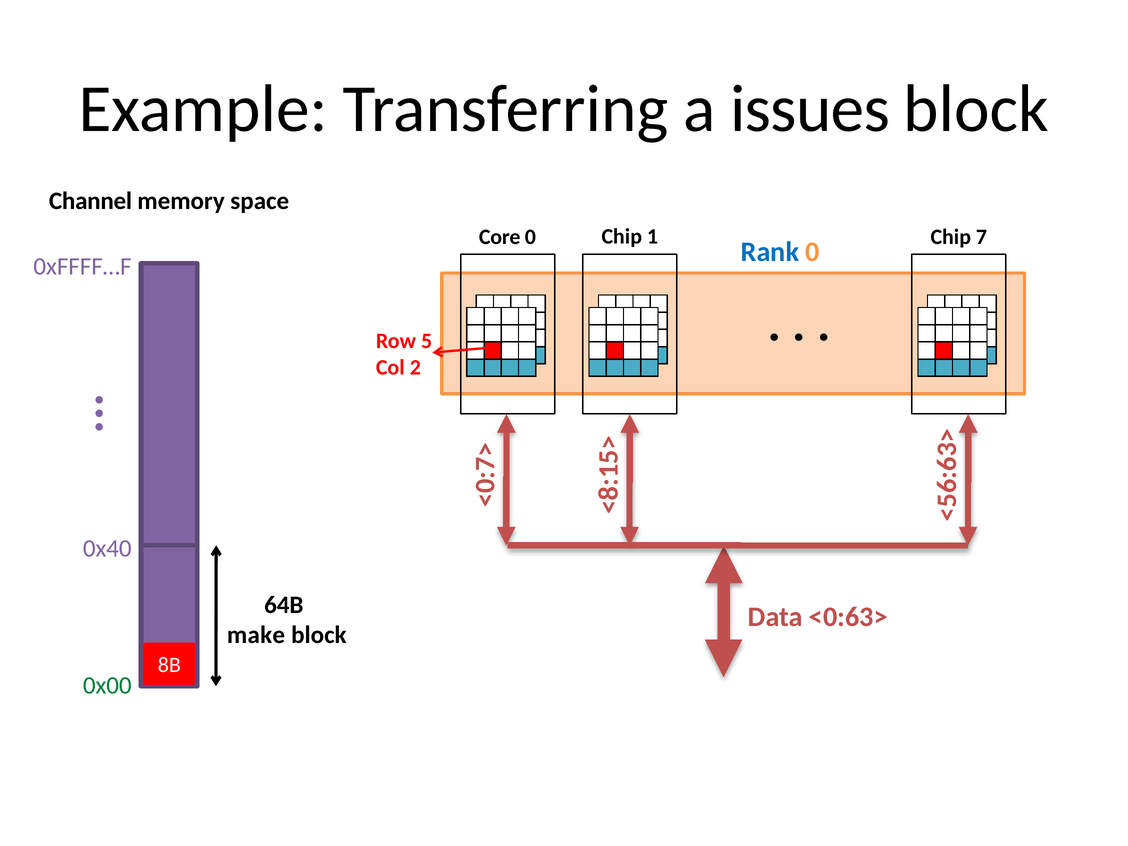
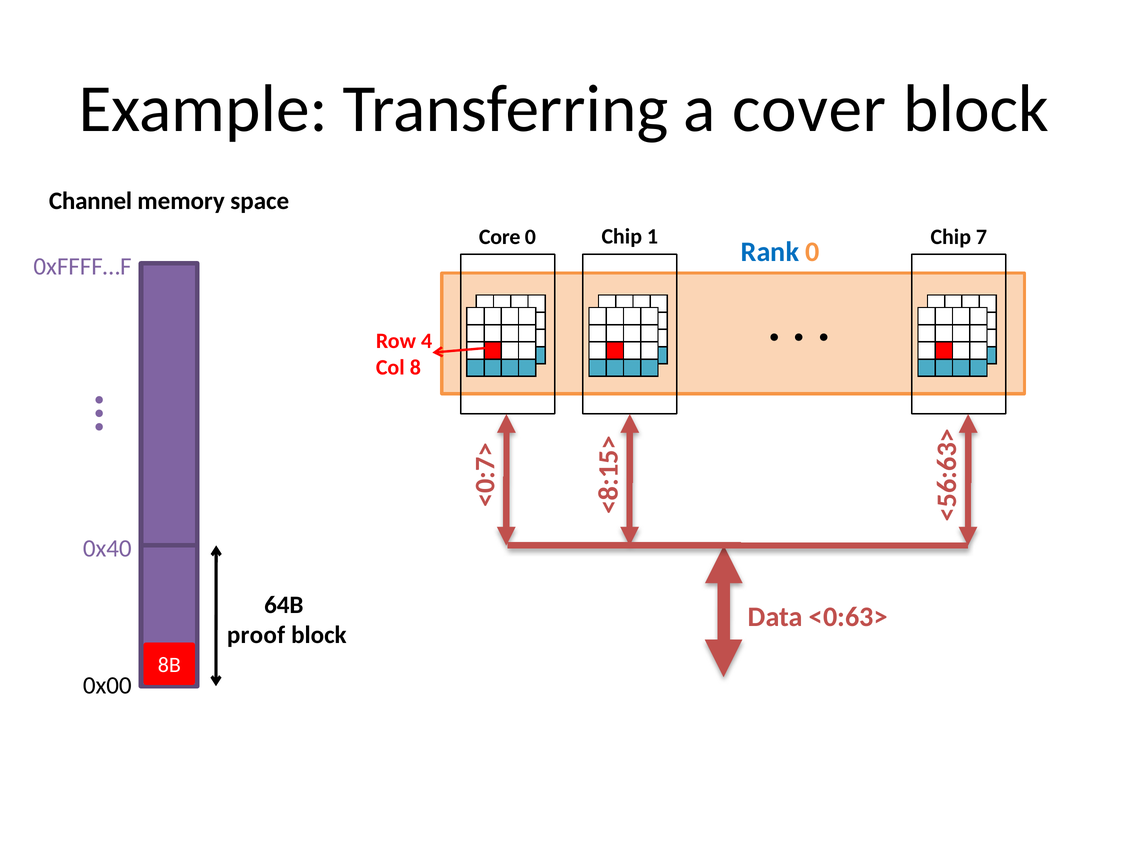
issues: issues -> cover
Row 5: 5 -> 4
Col 2: 2 -> 8
make: make -> proof
0x00 colour: green -> black
